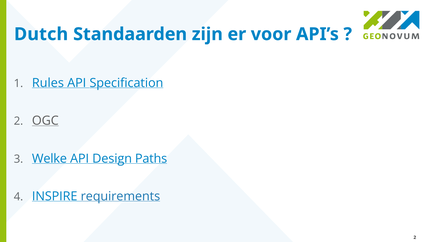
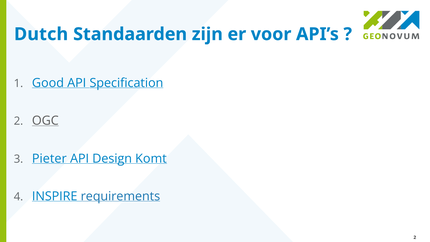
Rules: Rules -> Good
Welke: Welke -> Pieter
Paths: Paths -> Komt
